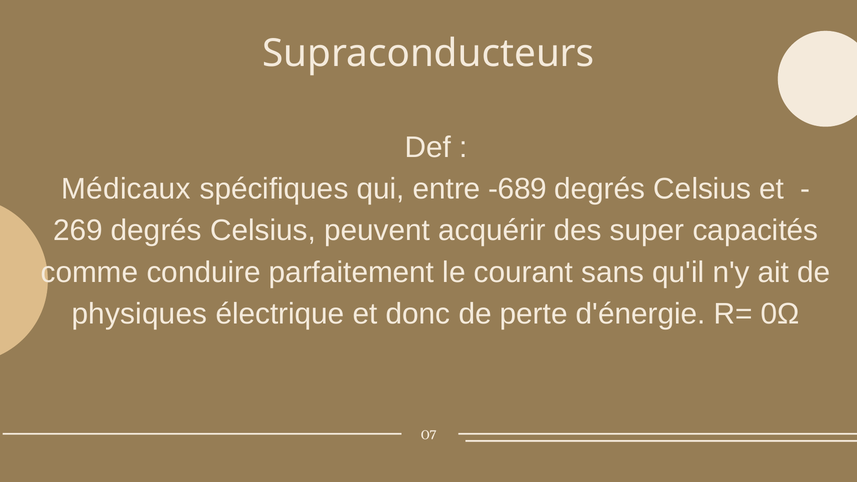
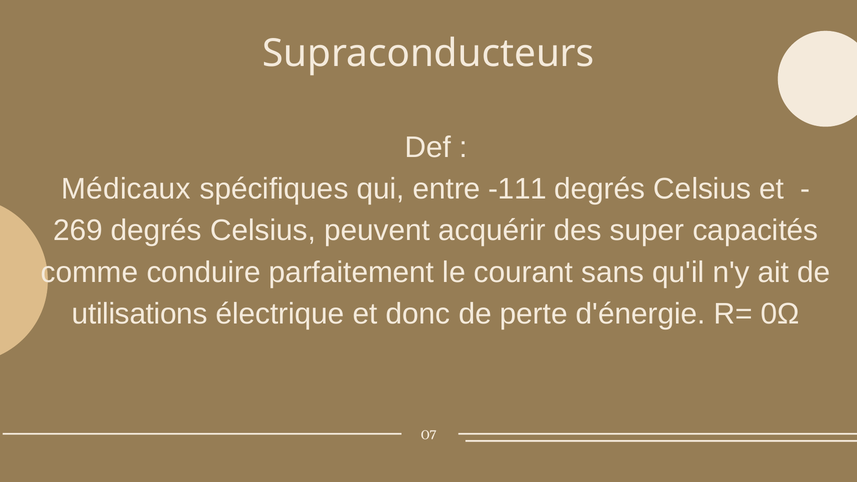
-689: -689 -> -111
physiques: physiques -> utilisations
